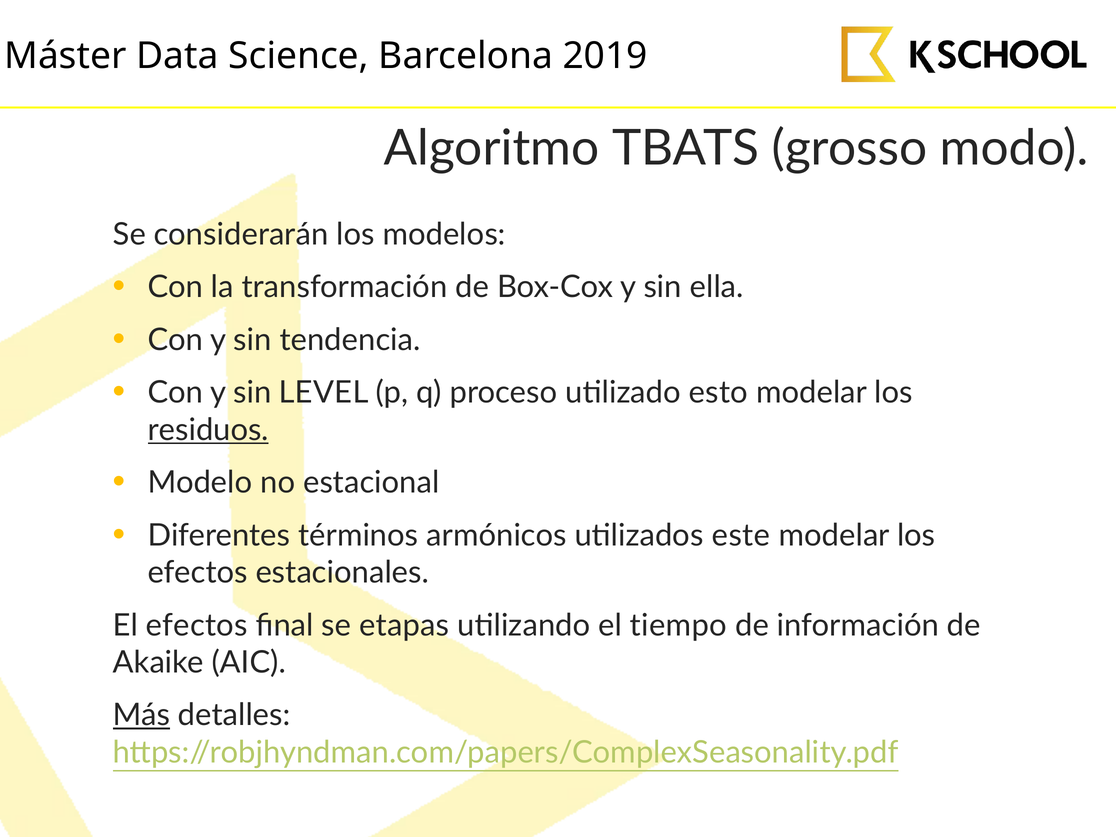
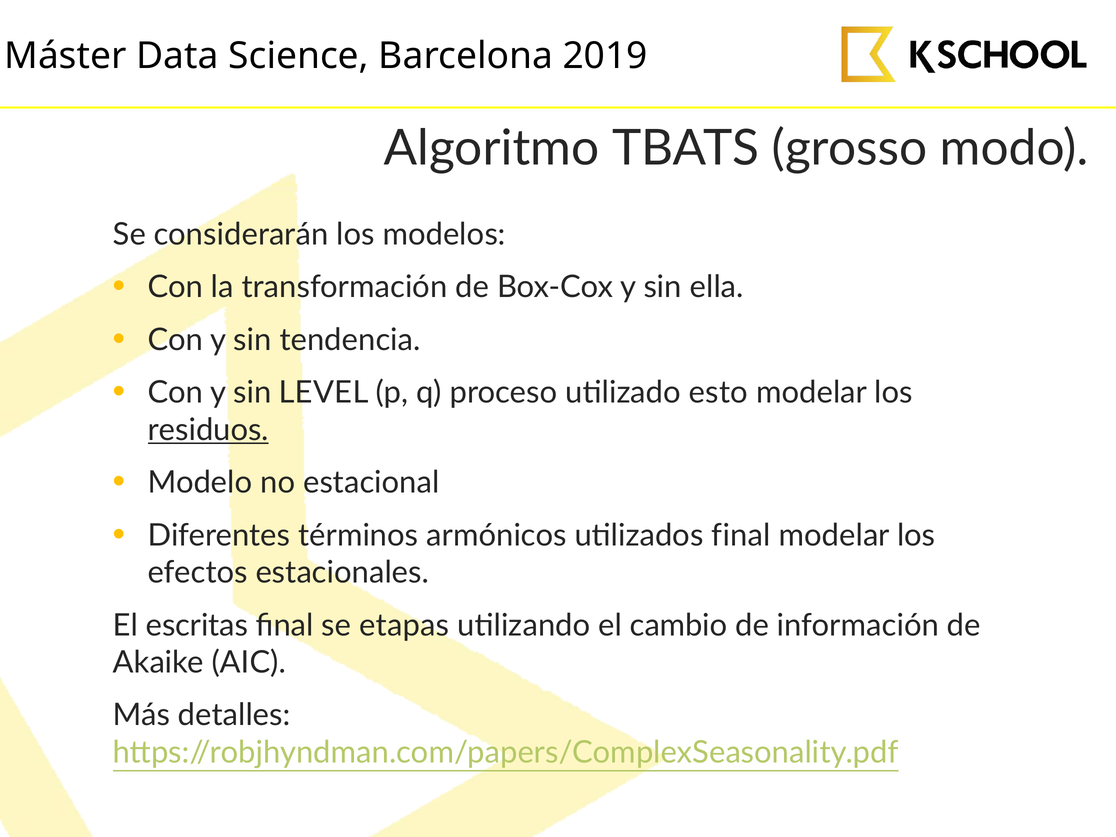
utilizados este: este -> final
El efectos: efectos -> escritas
tiempo: tiempo -> cambio
Más underline: present -> none
